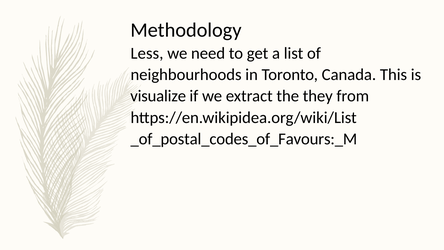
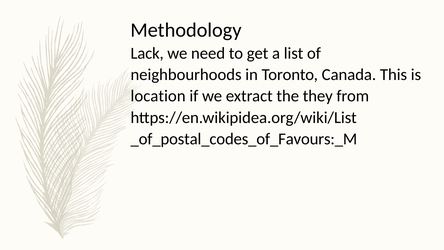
Less: Less -> Lack
visualize: visualize -> location
